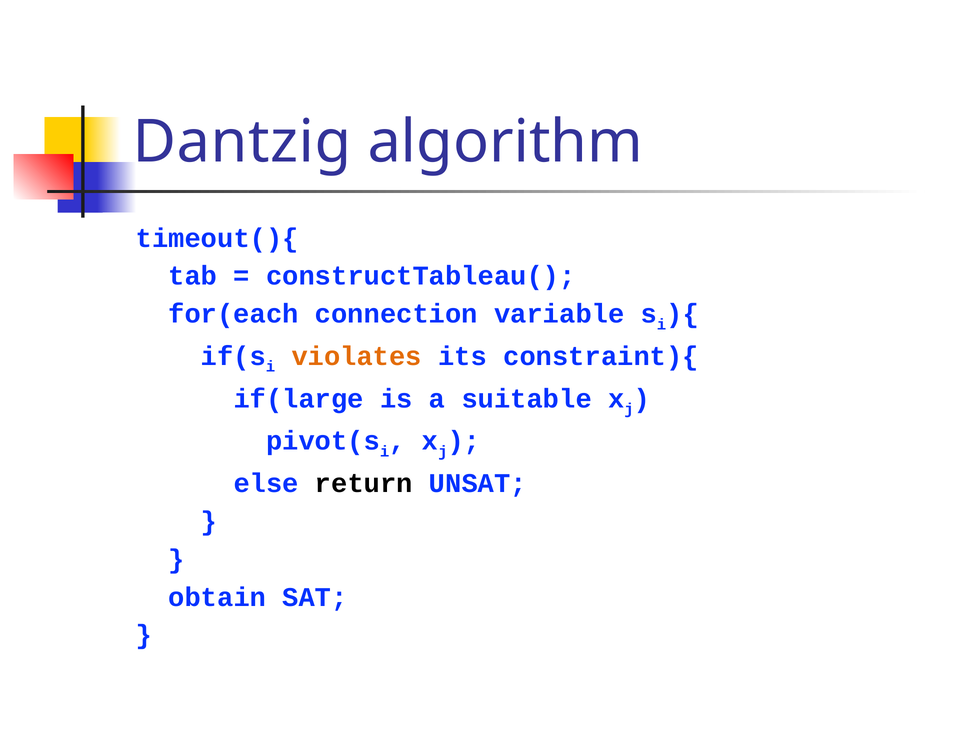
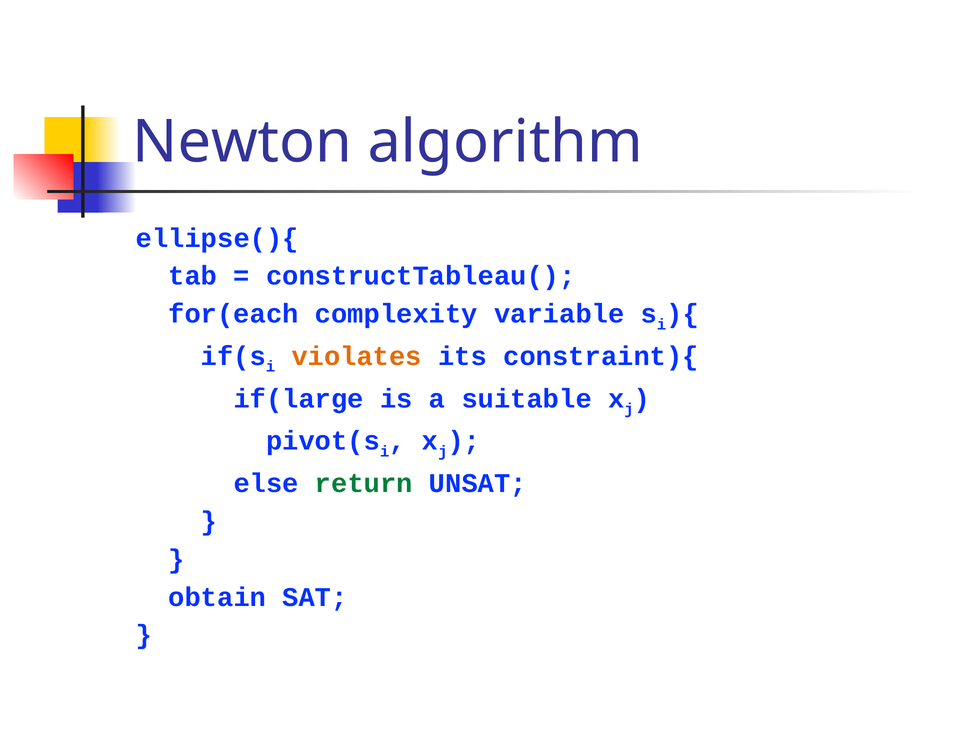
Dantzig: Dantzig -> Newton
timeout(){: timeout(){ -> ellipse(){
connection: connection -> complexity
return colour: black -> green
